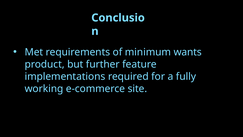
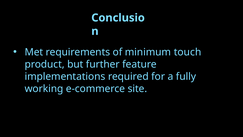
wants: wants -> touch
